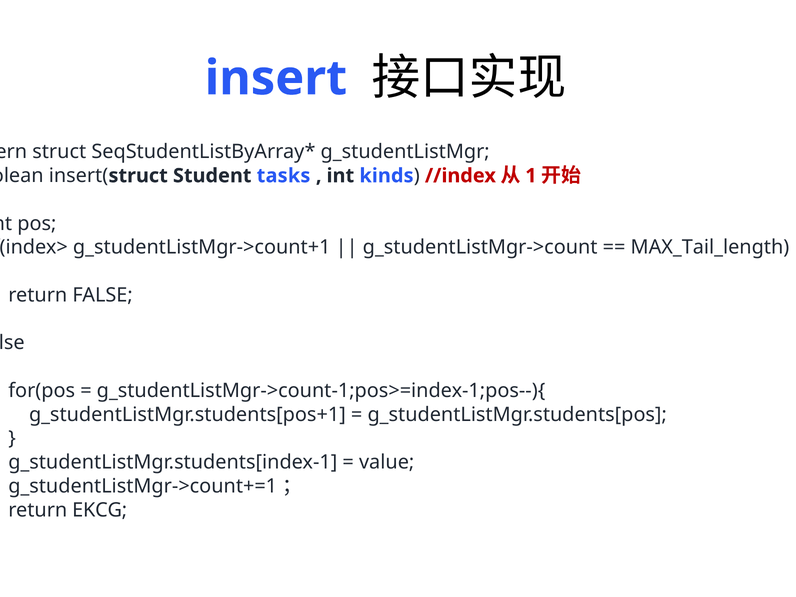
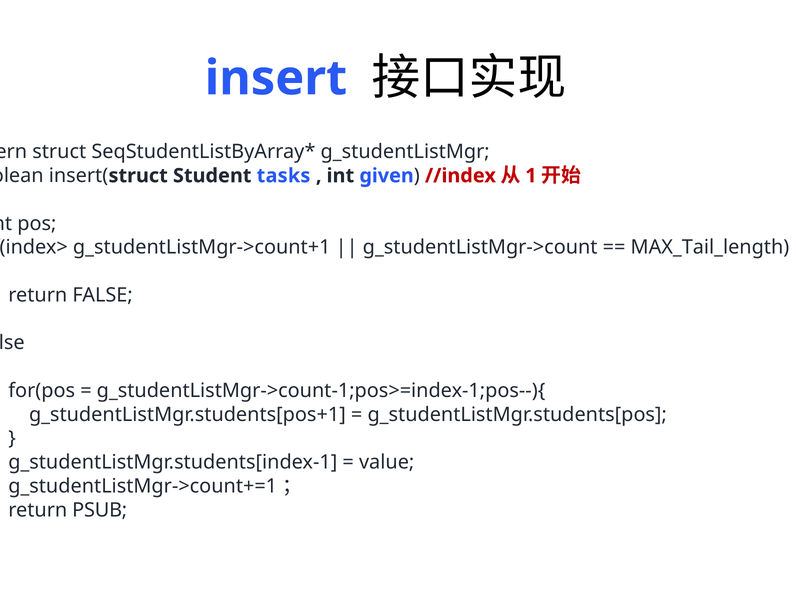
kinds: kinds -> given
EKCG: EKCG -> PSUB
